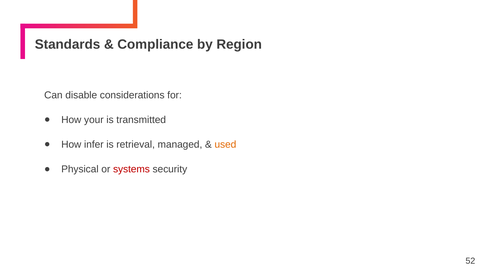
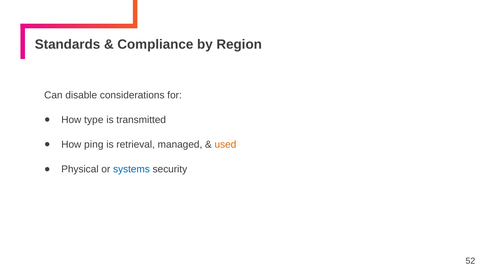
your: your -> type
infer: infer -> ping
systems colour: red -> blue
